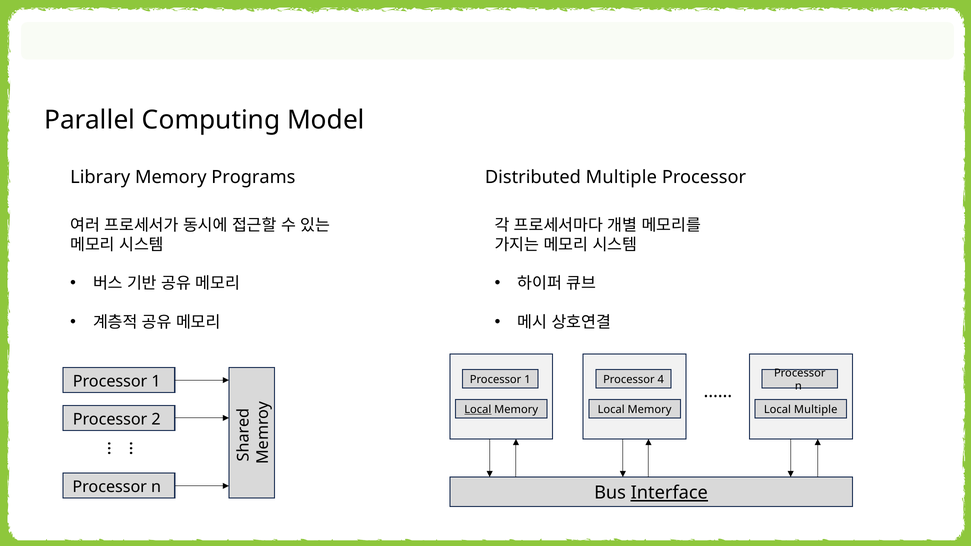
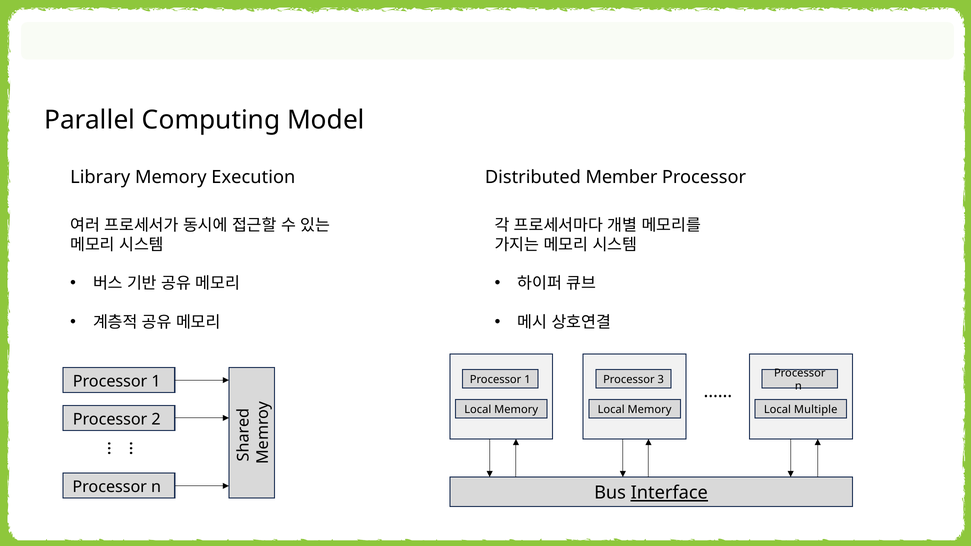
Programs: Programs -> Execution
Distributed Multiple: Multiple -> Member
4: 4 -> 3
Local at (478, 410) underline: present -> none
